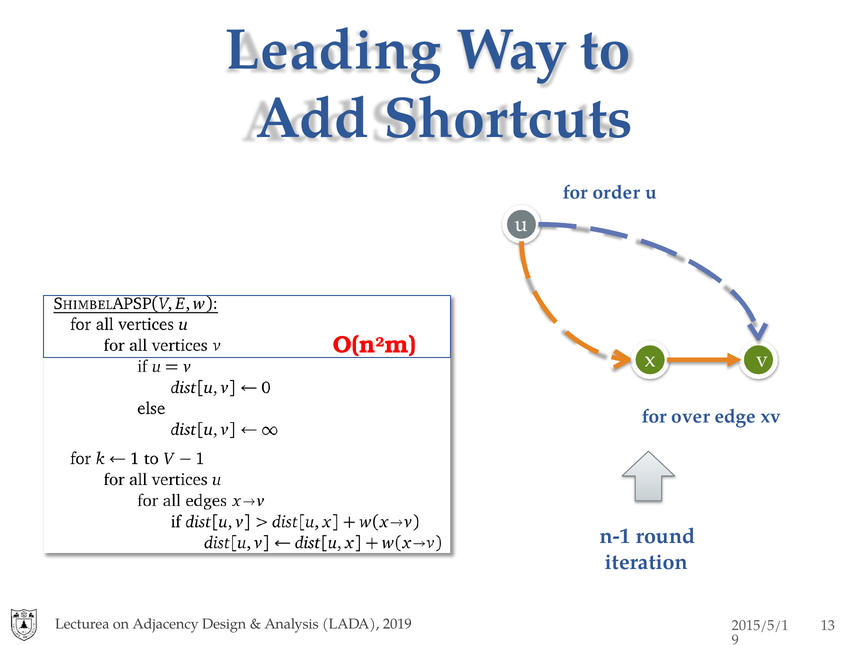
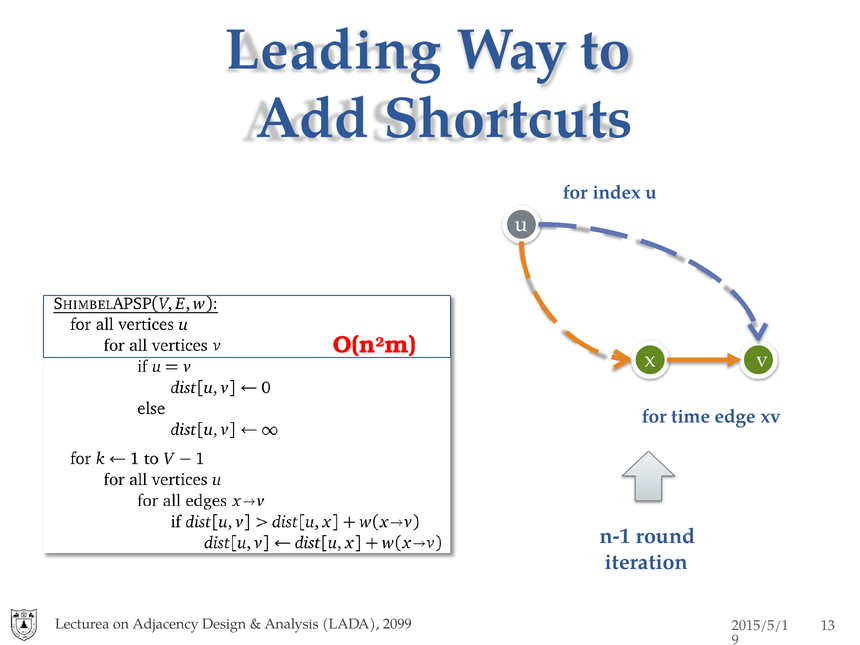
order: order -> index
over: over -> time
2019: 2019 -> 2099
